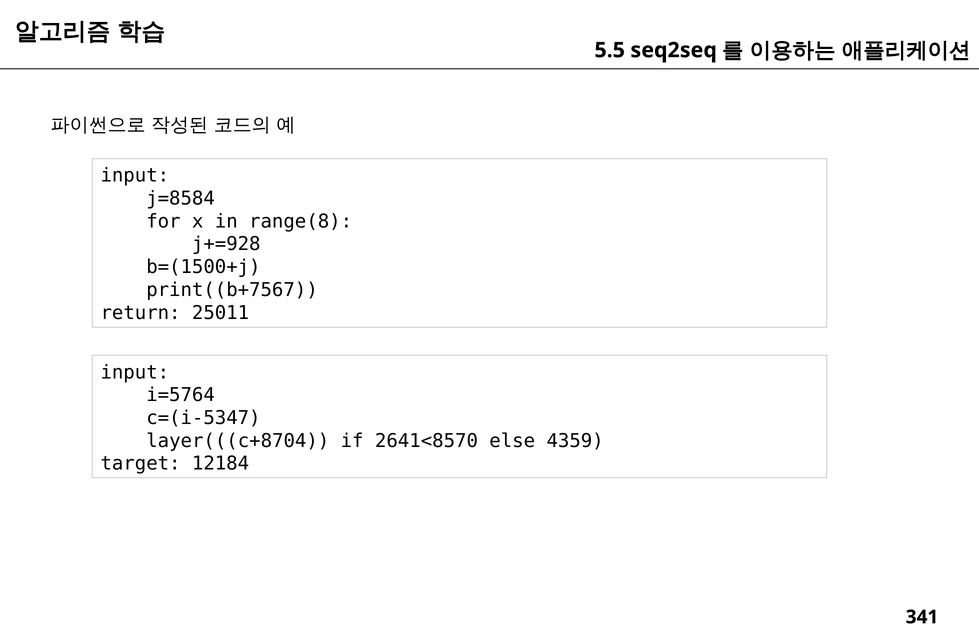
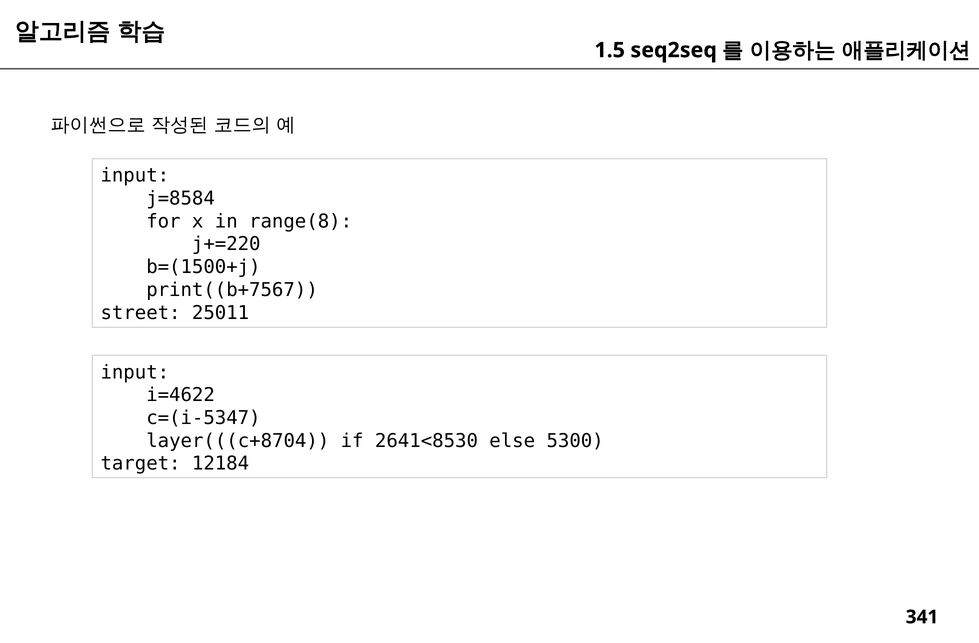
5.5: 5.5 -> 1.5
j+=928: j+=928 -> j+=220
return: return -> street
i=5764: i=5764 -> i=4622
2641<8570: 2641<8570 -> 2641<8530
4359: 4359 -> 5300
